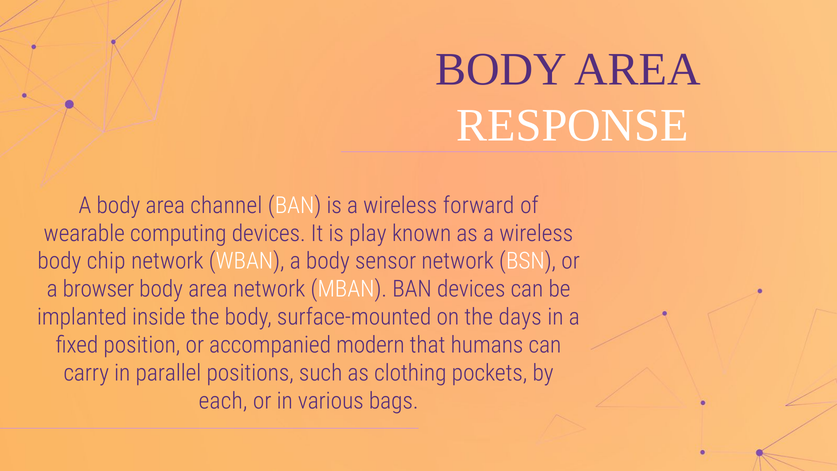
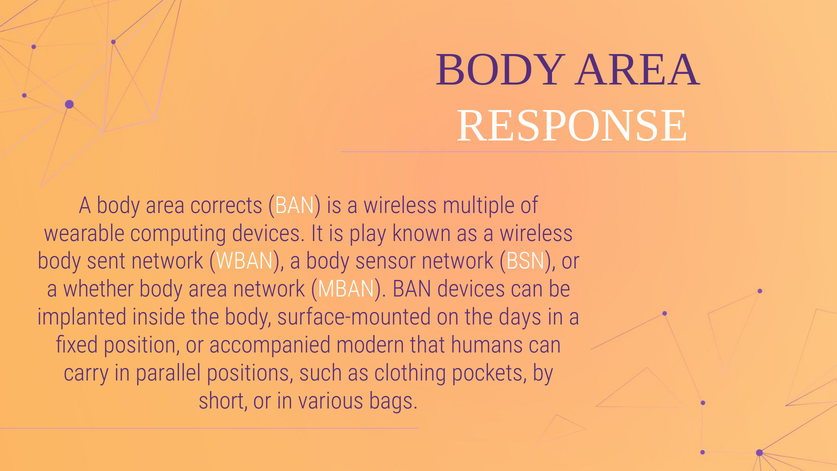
channel: channel -> corrects
forward: forward -> multiple
chip: chip -> sent
browser: browser -> whether
each: each -> short
